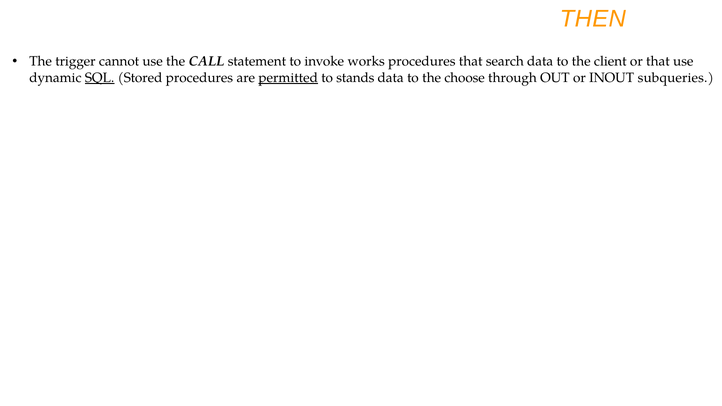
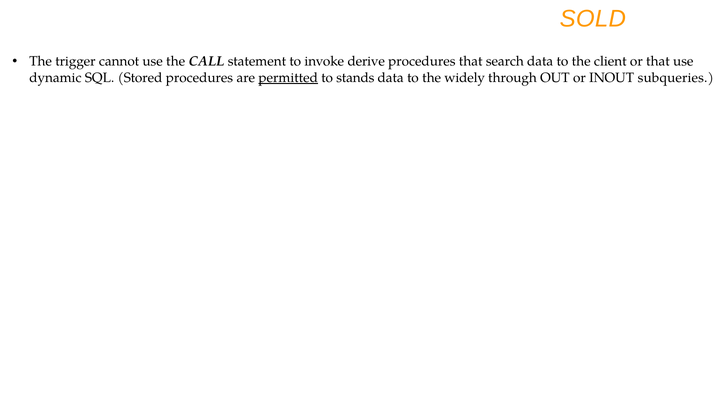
THEN: THEN -> SOLD
works: works -> derive
SQL underline: present -> none
choose: choose -> widely
